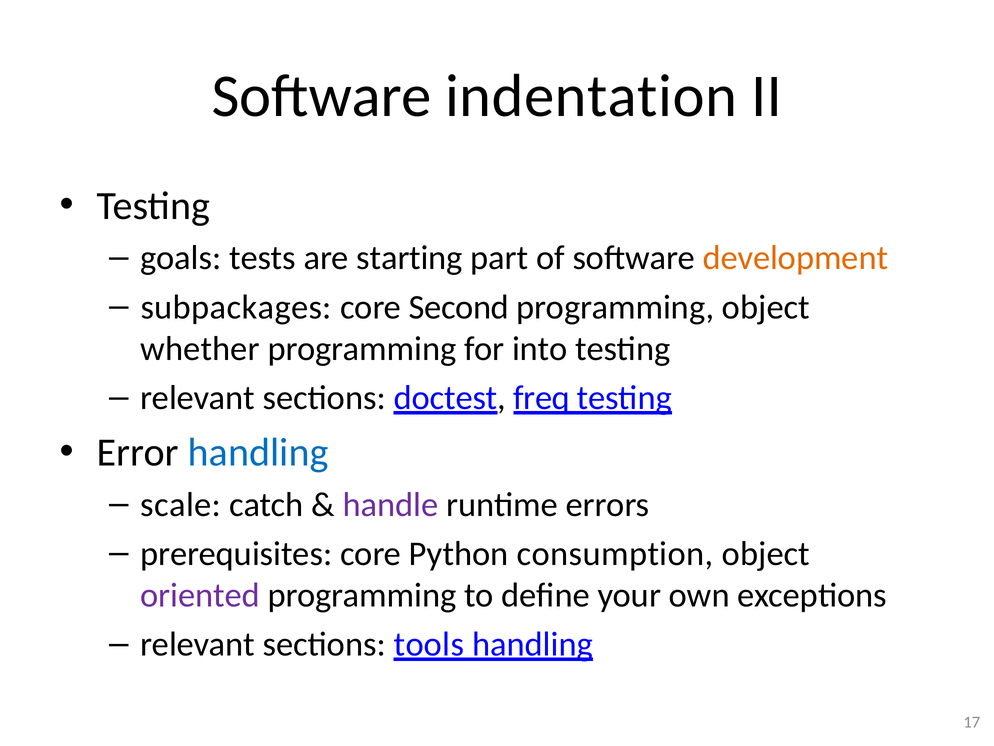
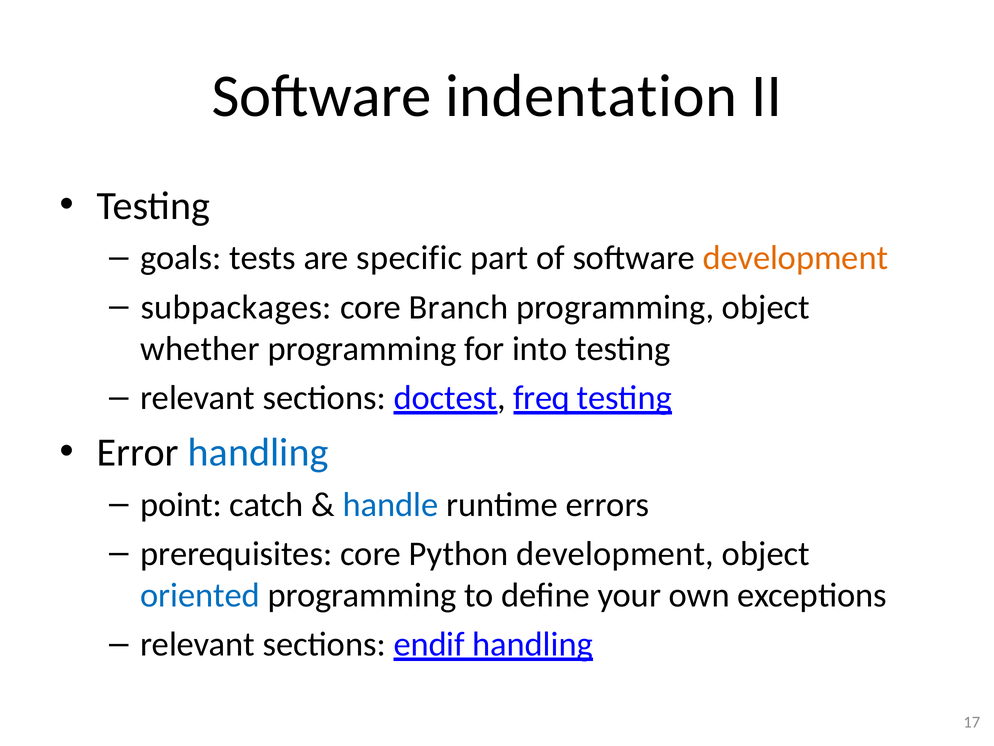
starting: starting -> specific
Second: Second -> Branch
scale: scale -> point
handle colour: purple -> blue
Python consumption: consumption -> development
oriented colour: purple -> blue
tools: tools -> endif
